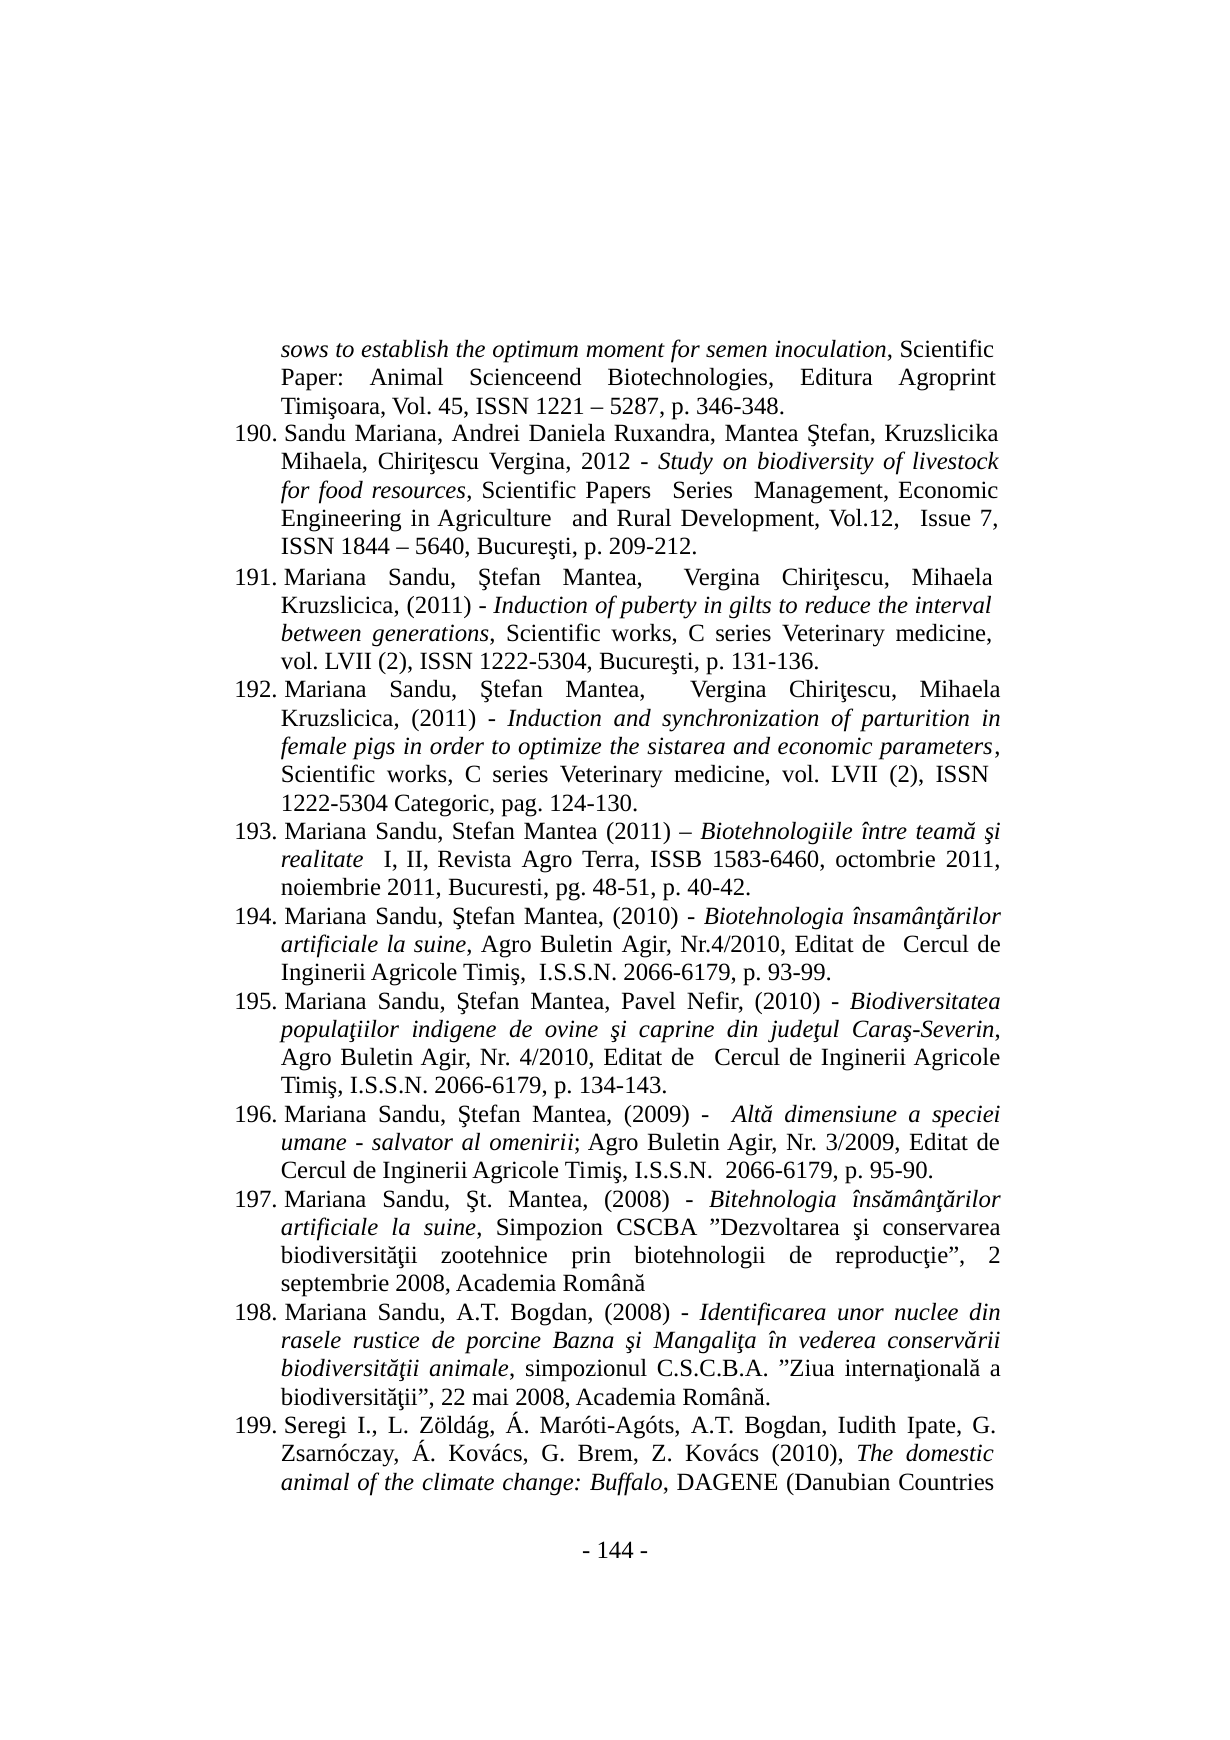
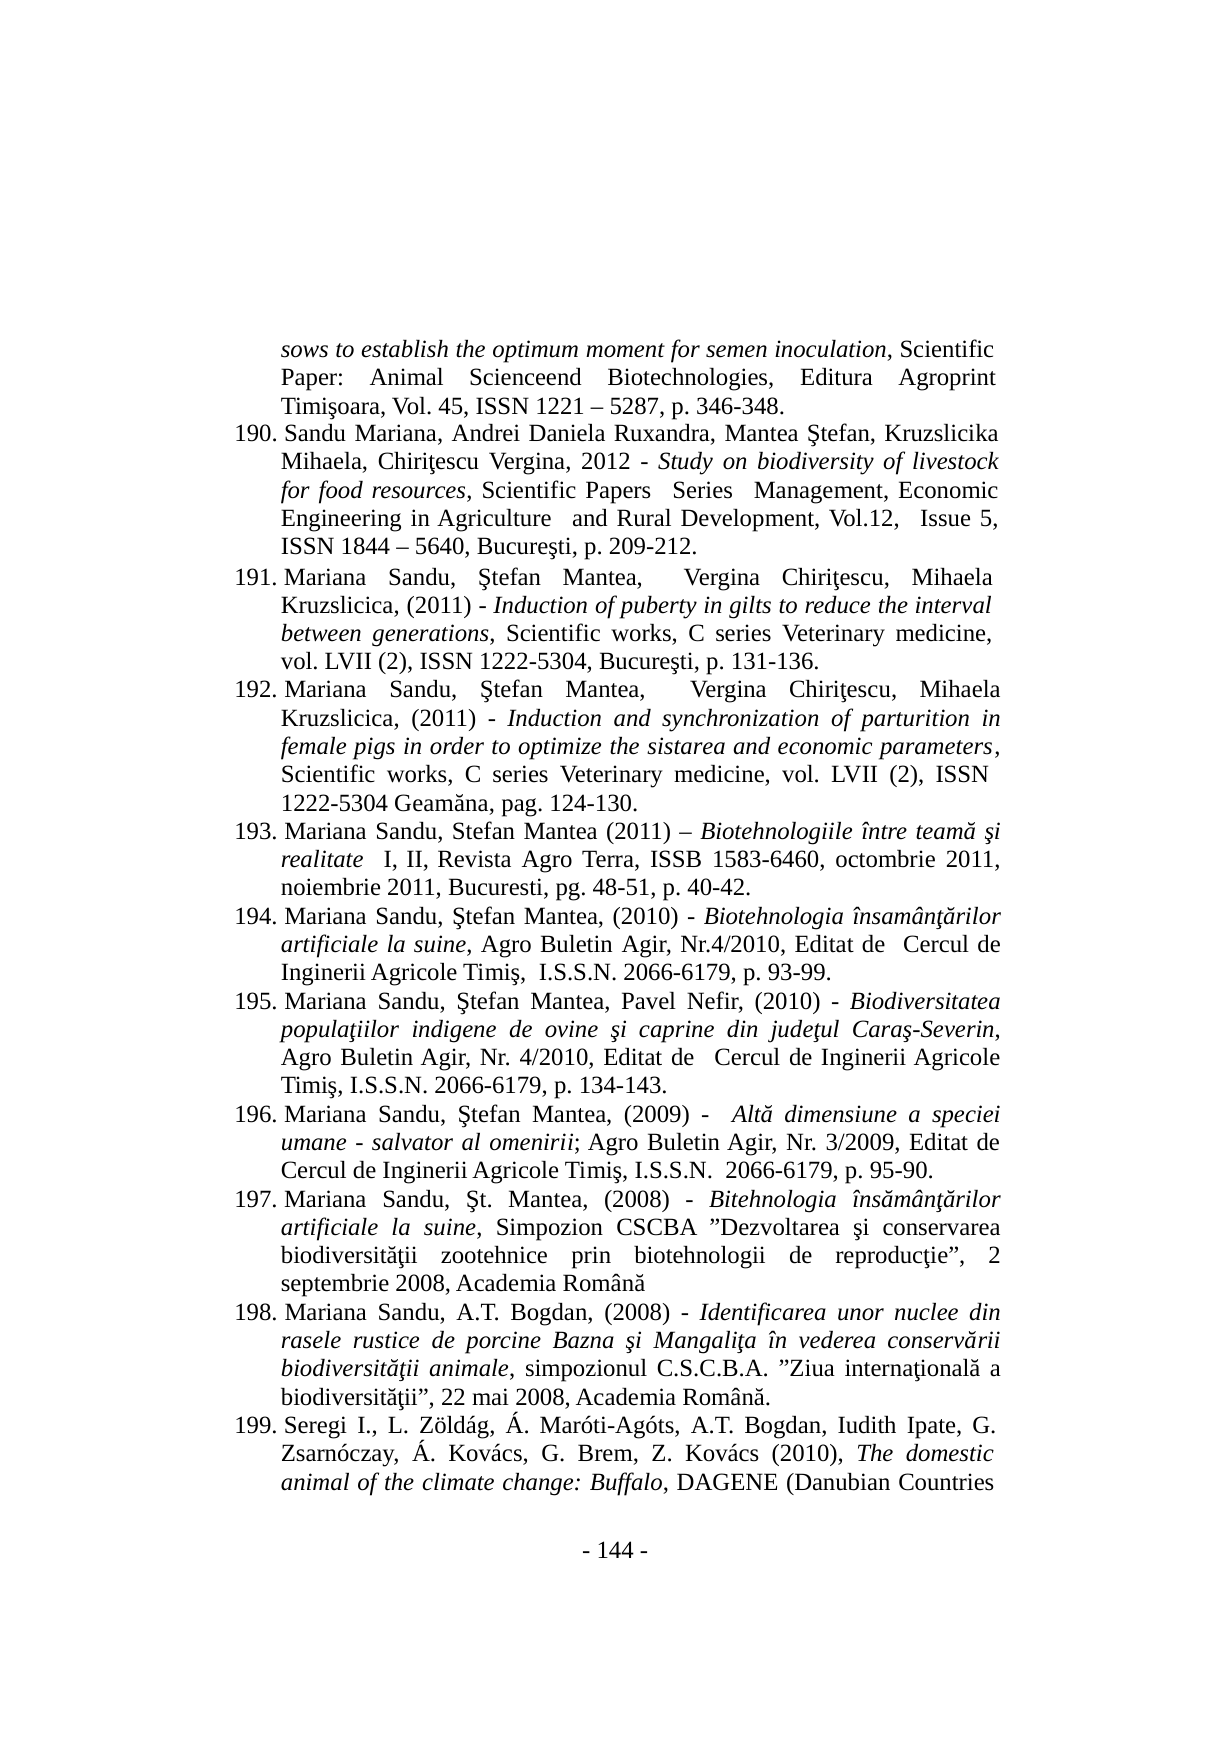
7: 7 -> 5
Categoric: Categoric -> Geamăna
